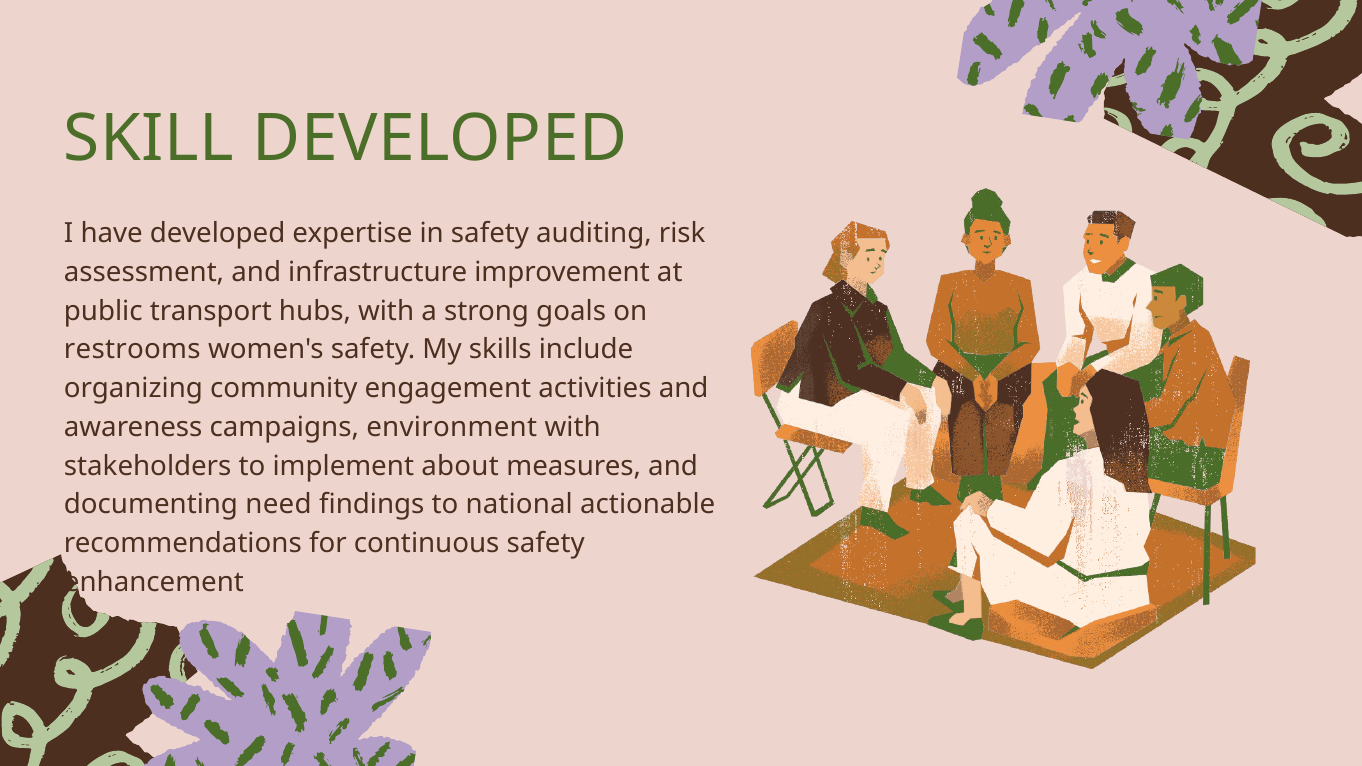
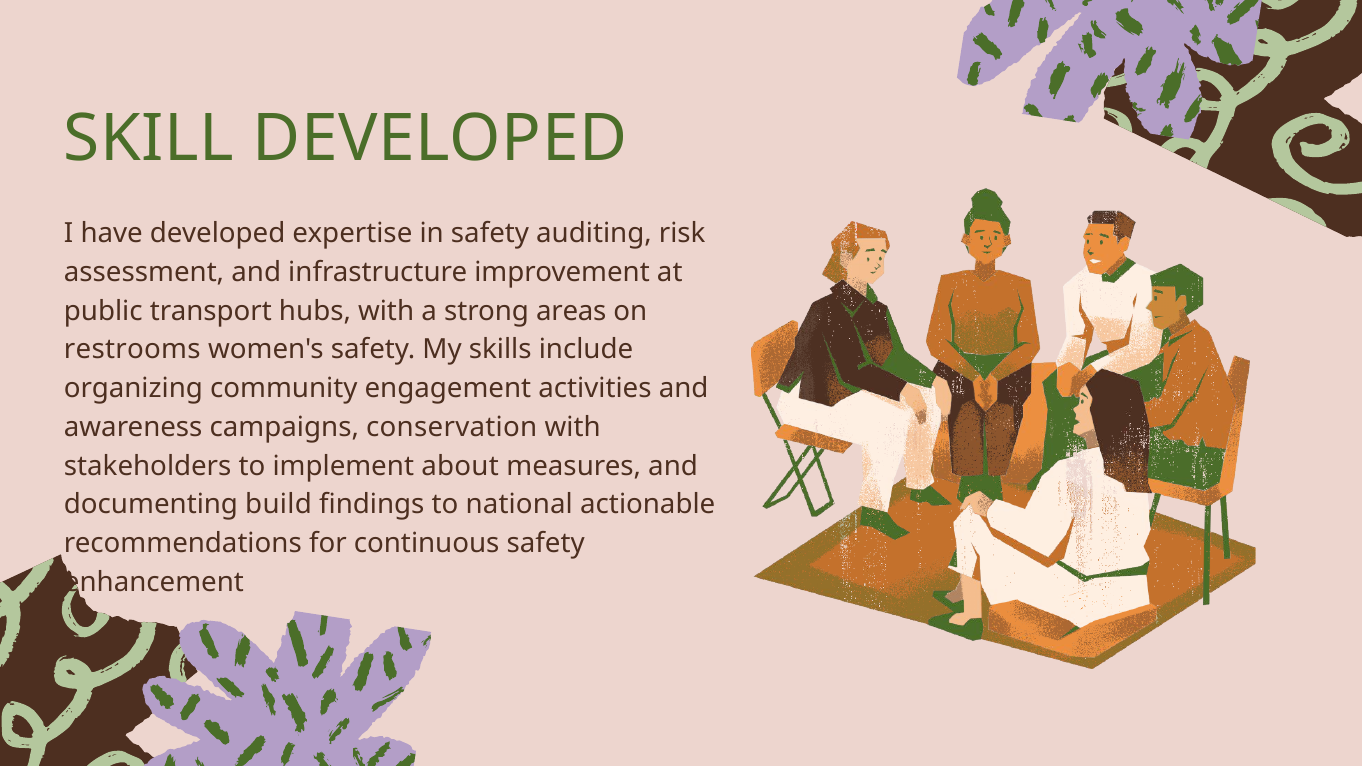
goals: goals -> areas
environment: environment -> conservation
need: need -> build
